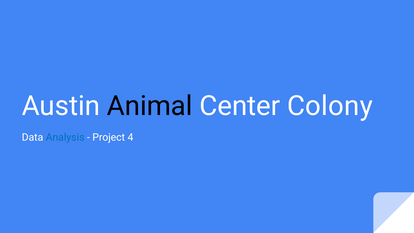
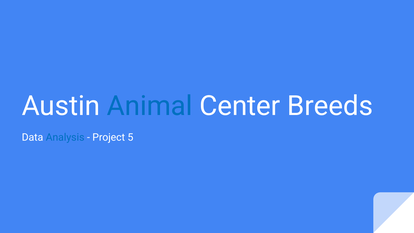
Animal colour: black -> blue
Colony: Colony -> Breeds
4: 4 -> 5
